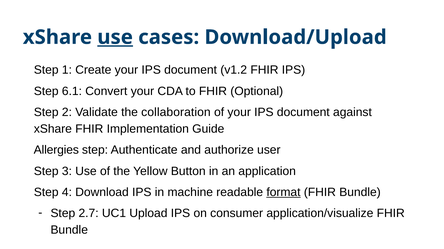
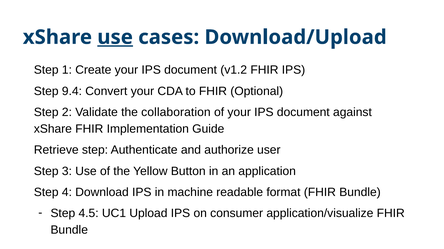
6.1: 6.1 -> 9.4
Allergies: Allergies -> Retrieve
format underline: present -> none
2.7: 2.7 -> 4.5
